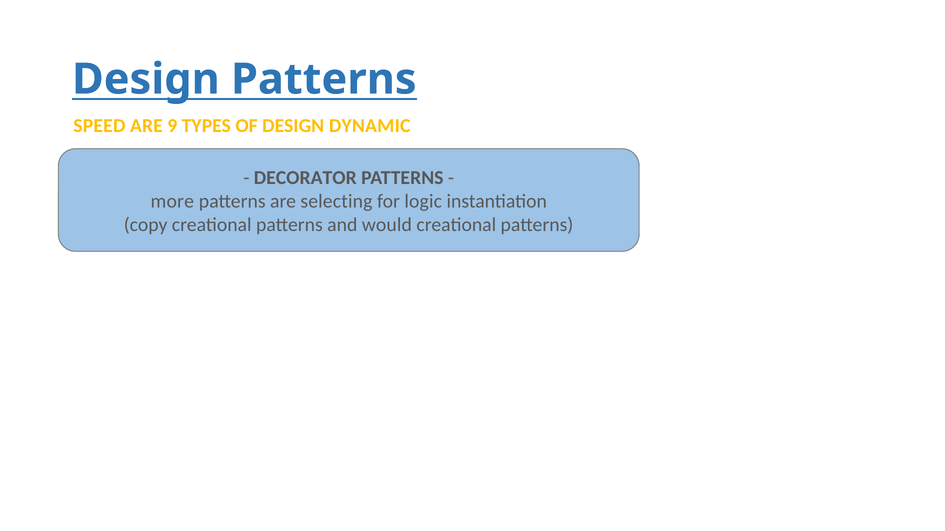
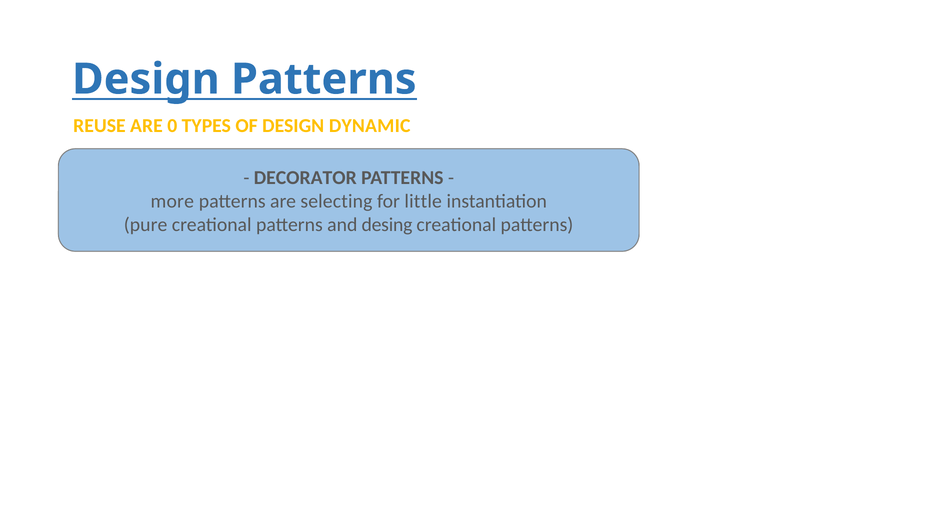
SPEED: SPEED -> REUSE
9: 9 -> 0
logic: logic -> little
copy: copy -> pure
would: would -> desing
